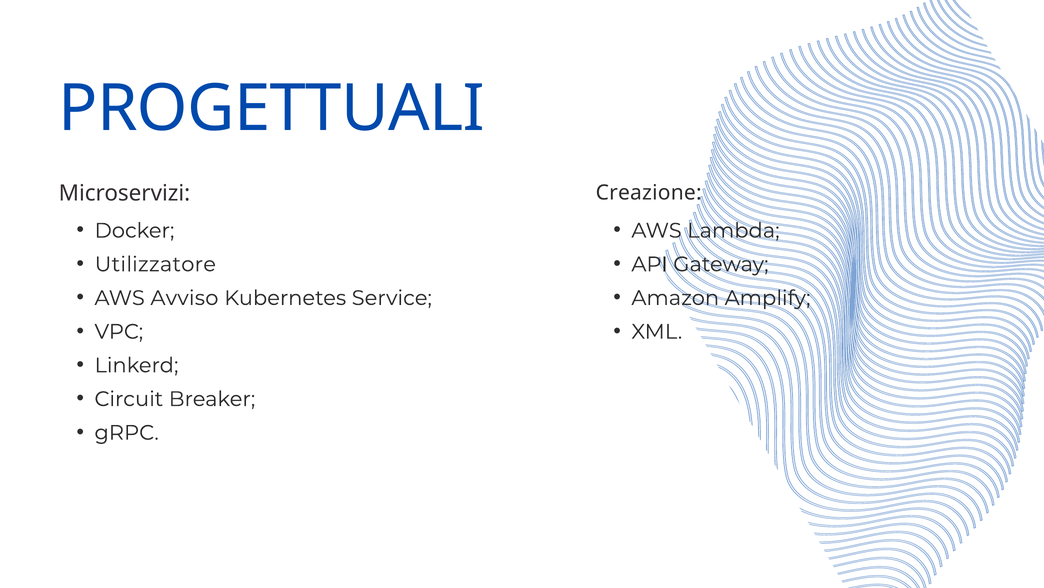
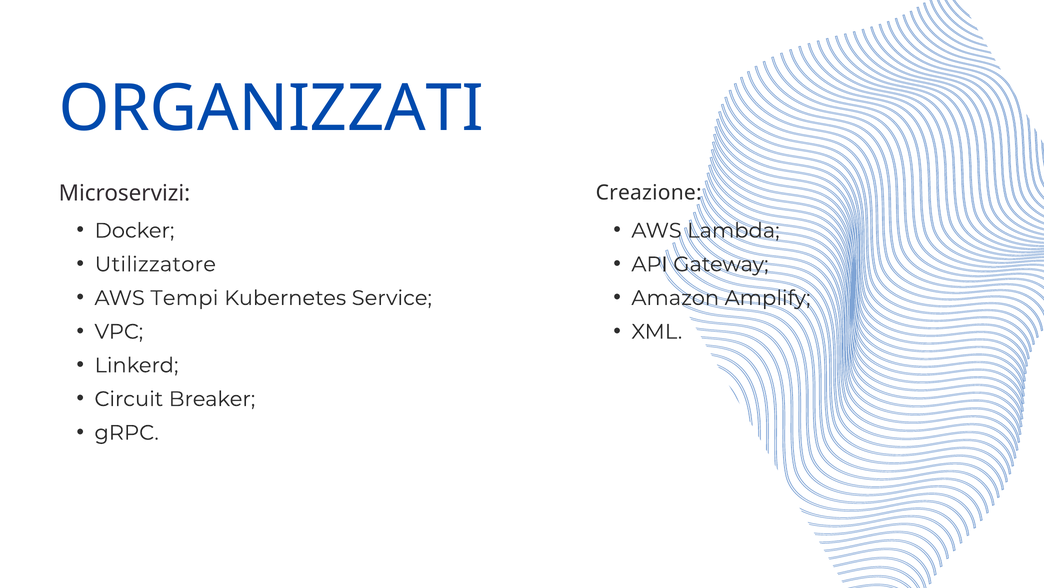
PROGETTUALI: PROGETTUALI -> ORGANIZZATI
Avviso: Avviso -> Tempi
